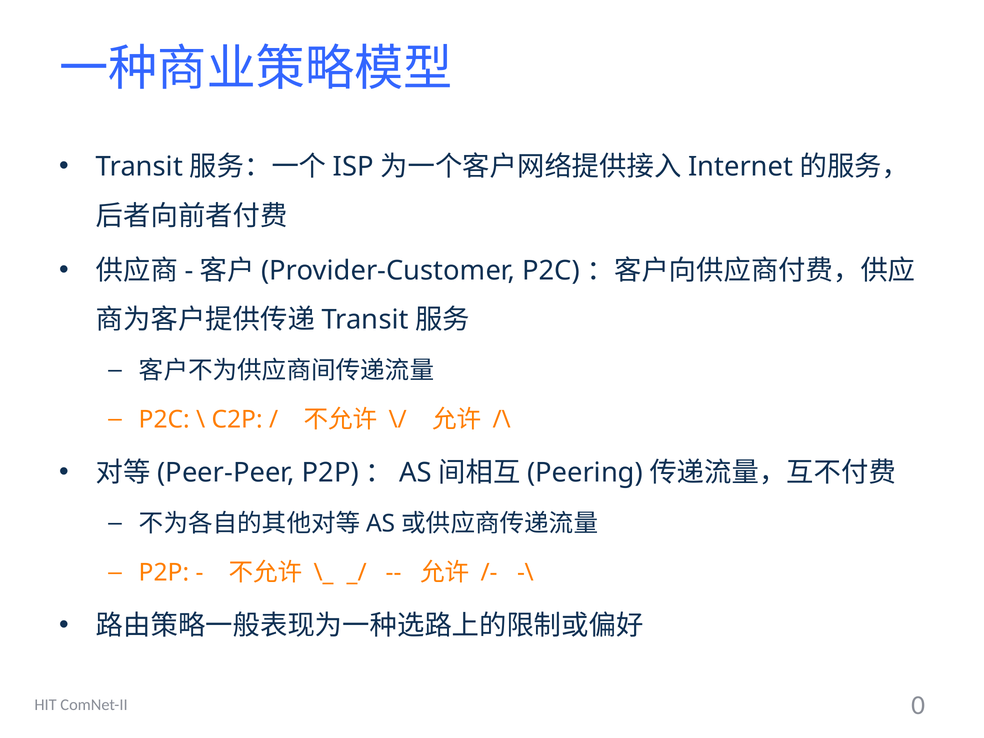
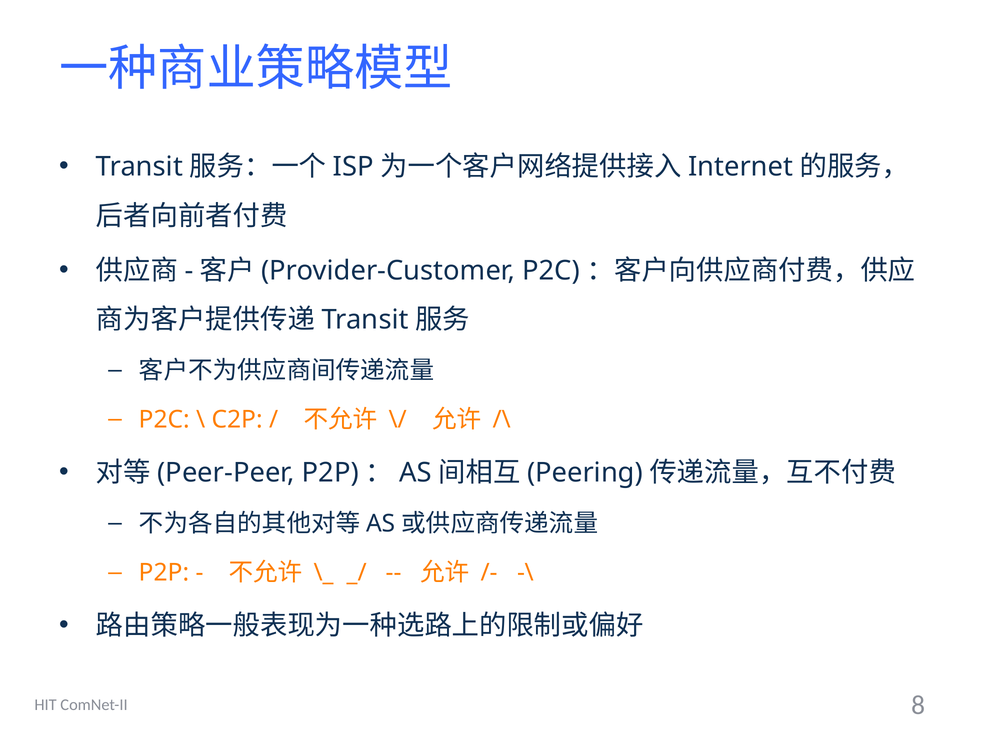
0: 0 -> 8
